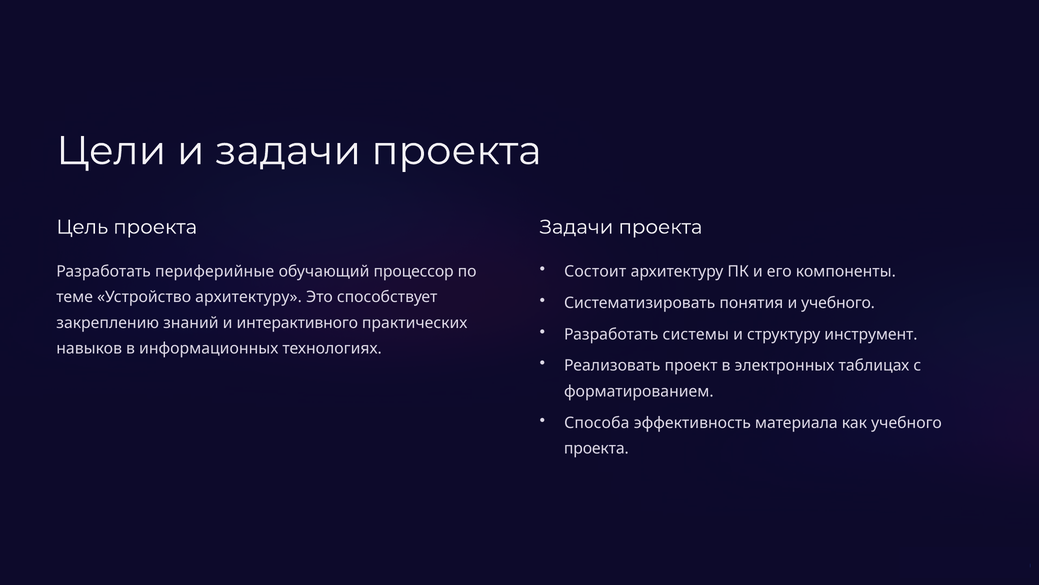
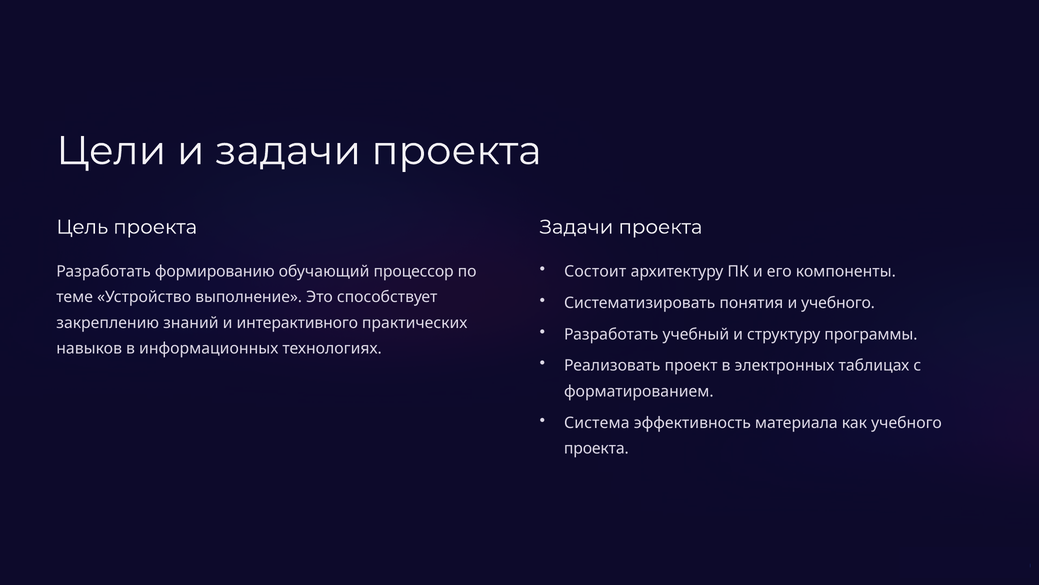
периферийные: периферийные -> формированию
Устройство архитектуру: архитектуру -> выполнение
системы: системы -> учебный
инструмент: инструмент -> программы
Способа: Способа -> Система
